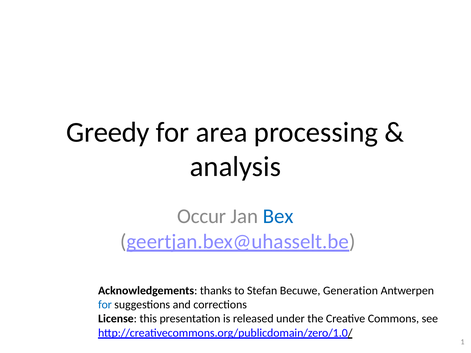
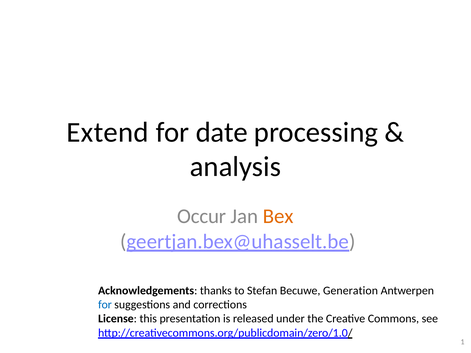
Greedy: Greedy -> Extend
area: area -> date
Bex colour: blue -> orange
